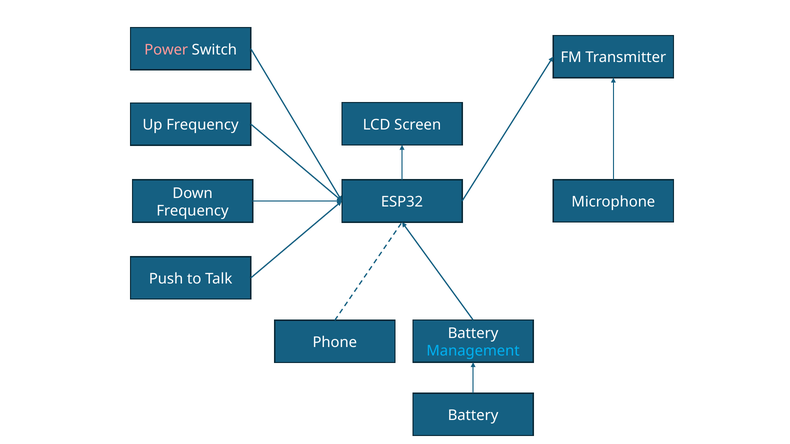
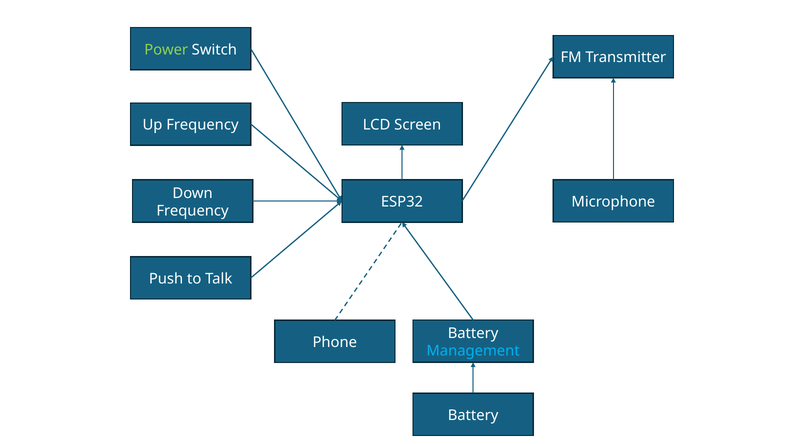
Power colour: pink -> light green
